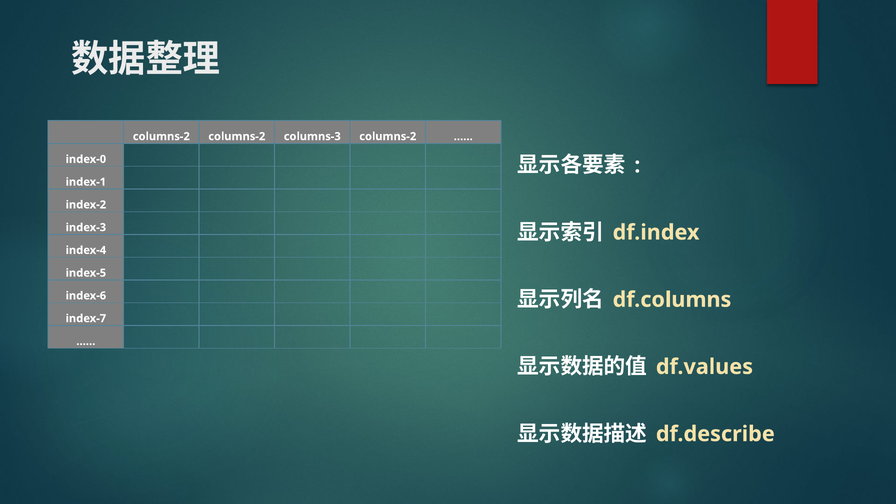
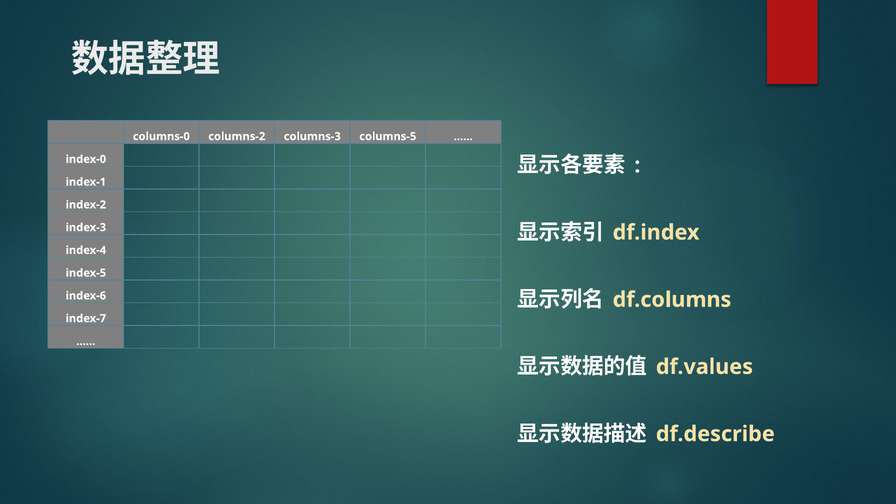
columns-2 at (161, 136): columns-2 -> columns-0
columns-3 columns-2: columns-2 -> columns-5
